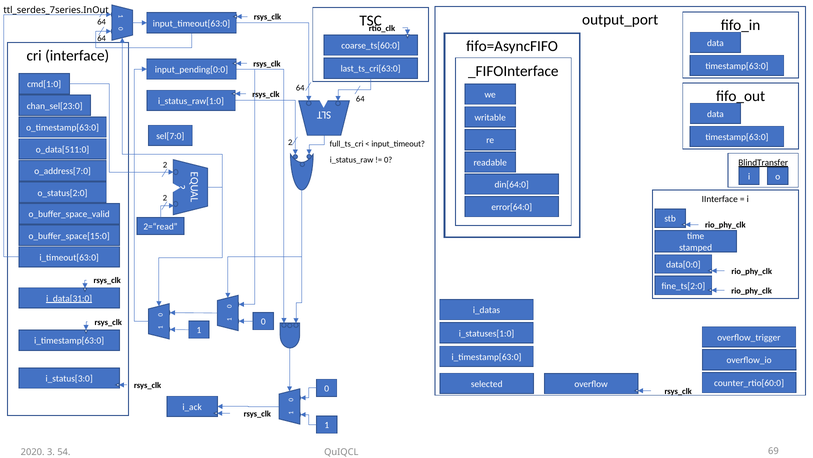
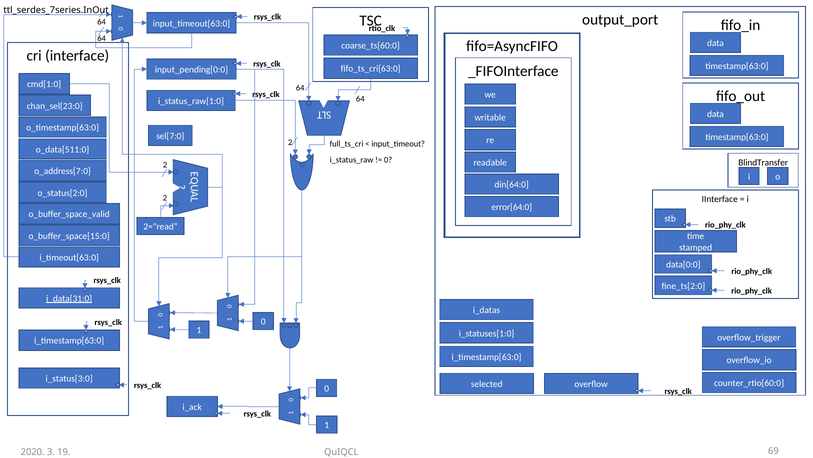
last_ts_cri[63:0: last_ts_cri[63:0 -> fifo_ts_cri[63:0
BlindTransfer underline: present -> none
54: 54 -> 19
